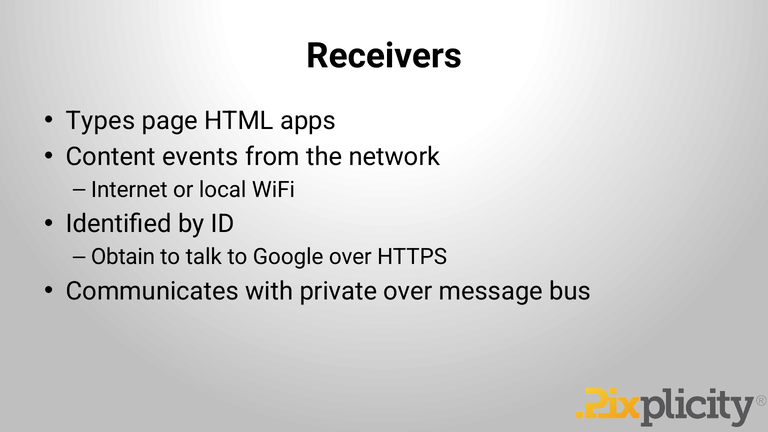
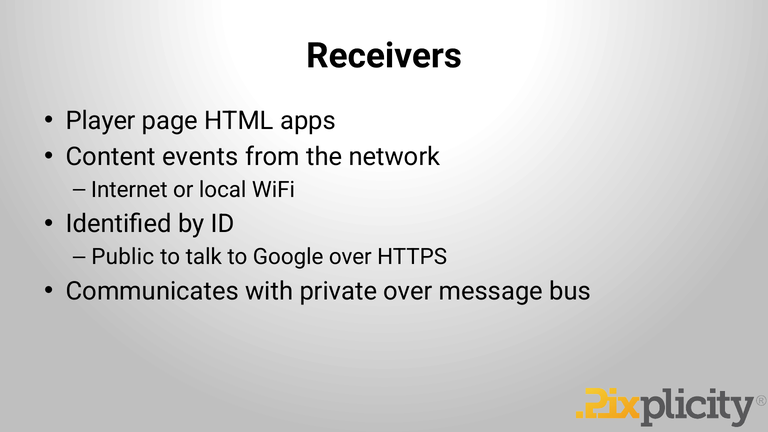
Types: Types -> Player
Obtain: Obtain -> Public
